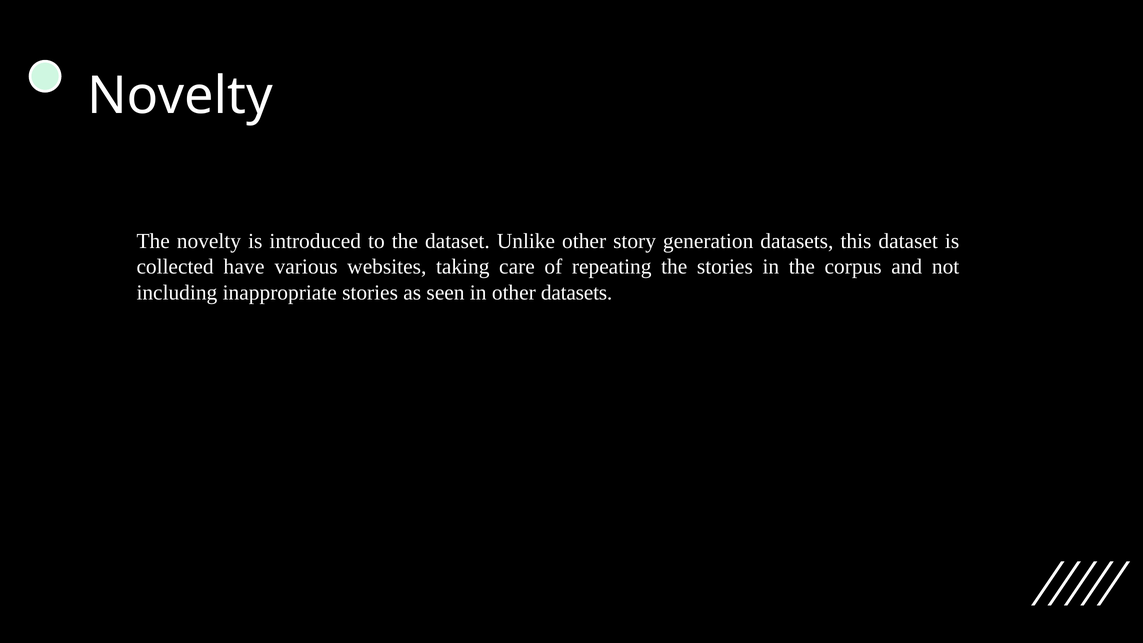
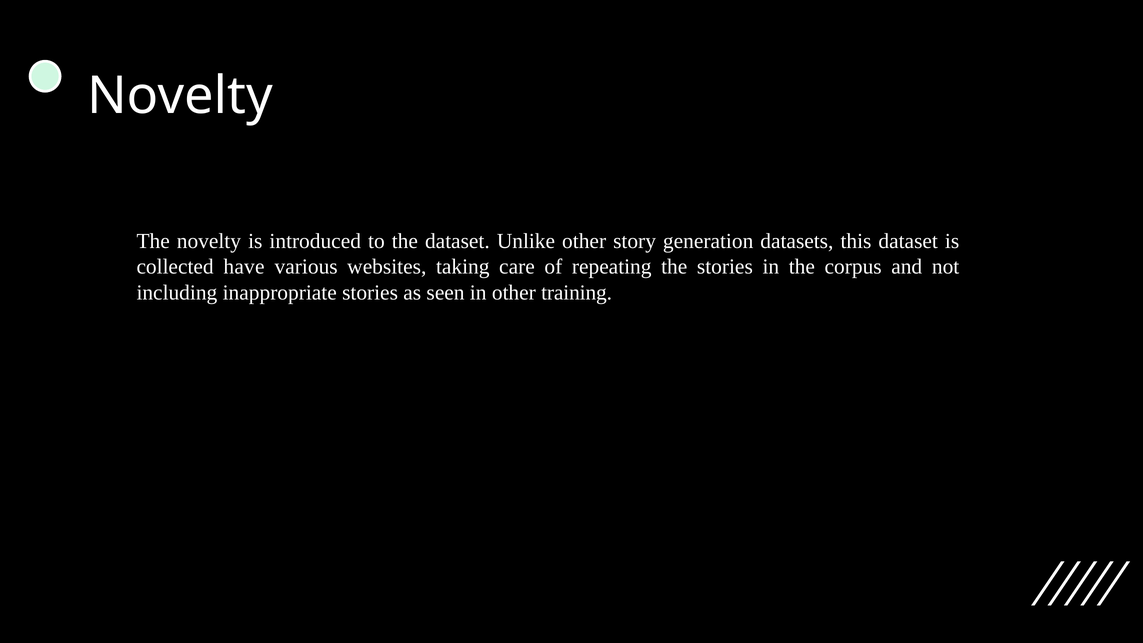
other datasets: datasets -> training
